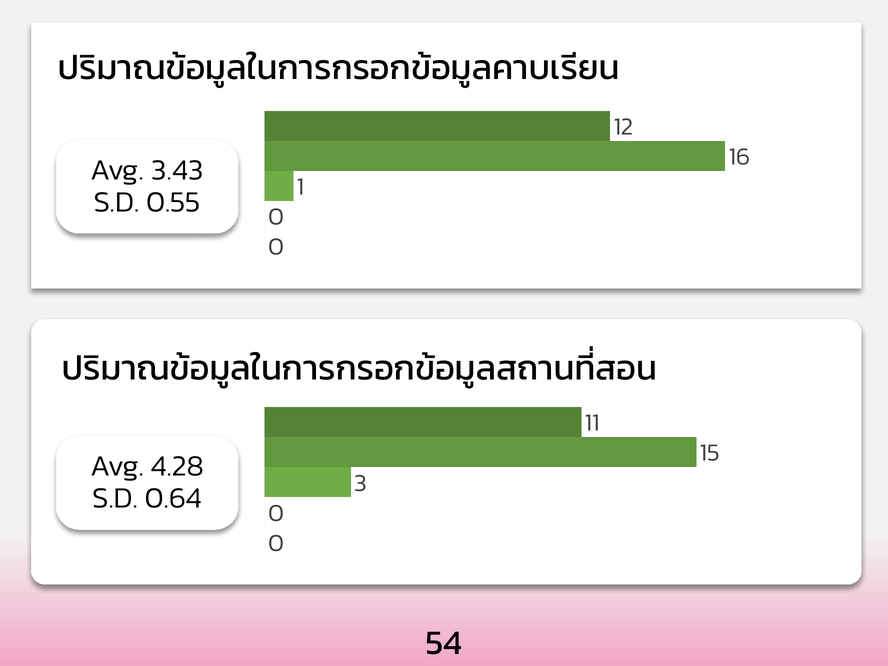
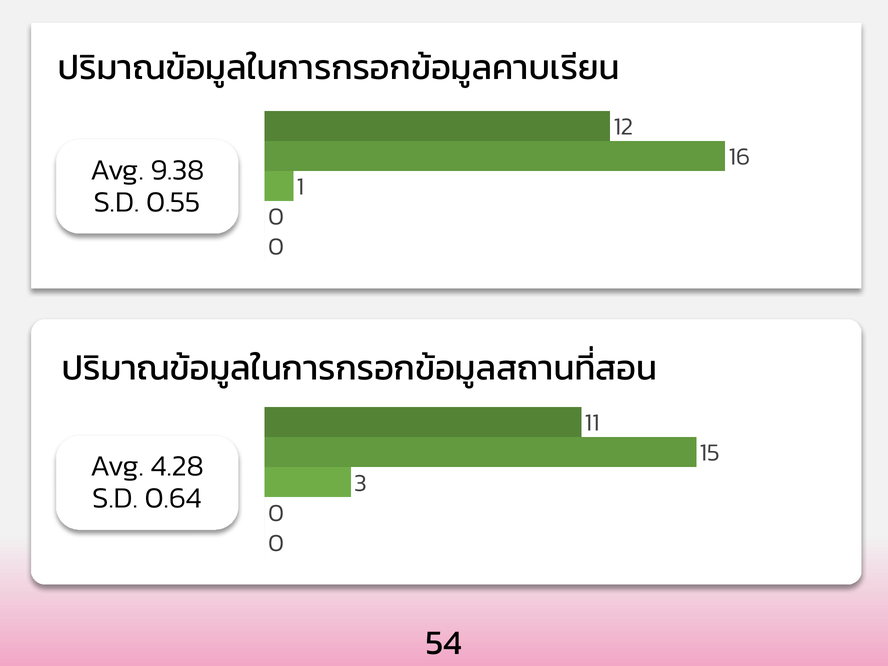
3.43: 3.43 -> 9.38
